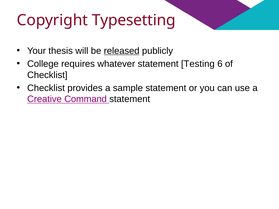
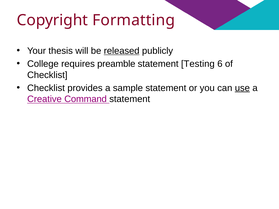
Typesetting: Typesetting -> Formatting
whatever: whatever -> preamble
use underline: none -> present
